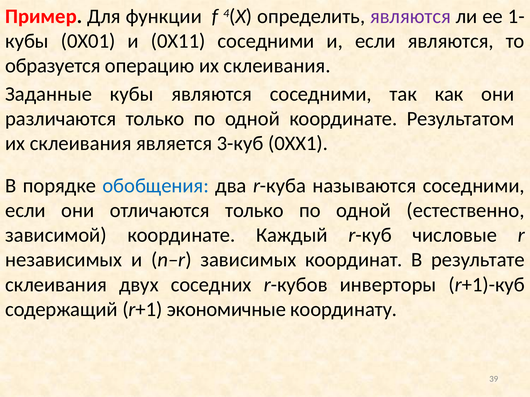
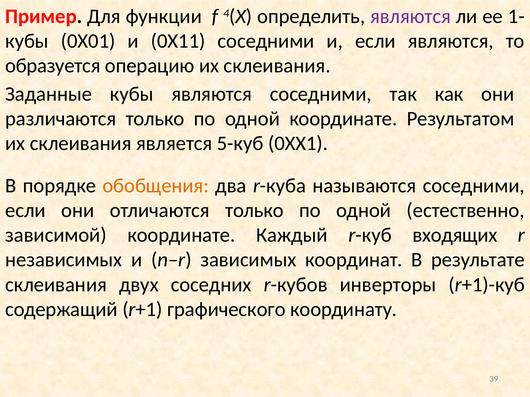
3-куб: 3-куб -> 5-куб
обобщения colour: blue -> orange
числовые: числовые -> входящих
экономичные: экономичные -> графического
